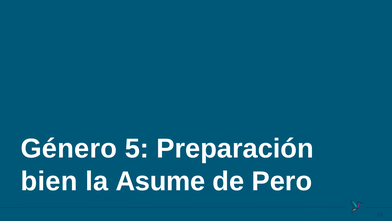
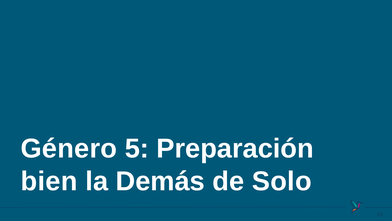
Asume: Asume -> Demás
Pero: Pero -> Solo
